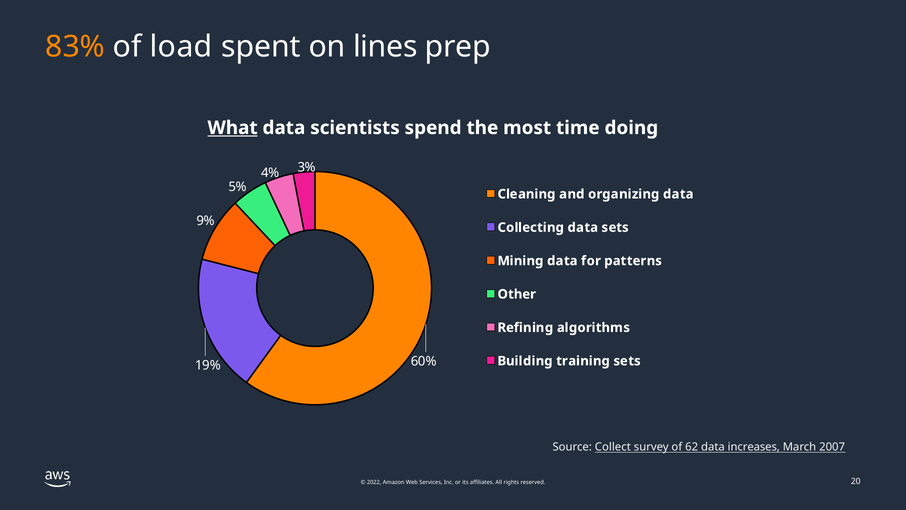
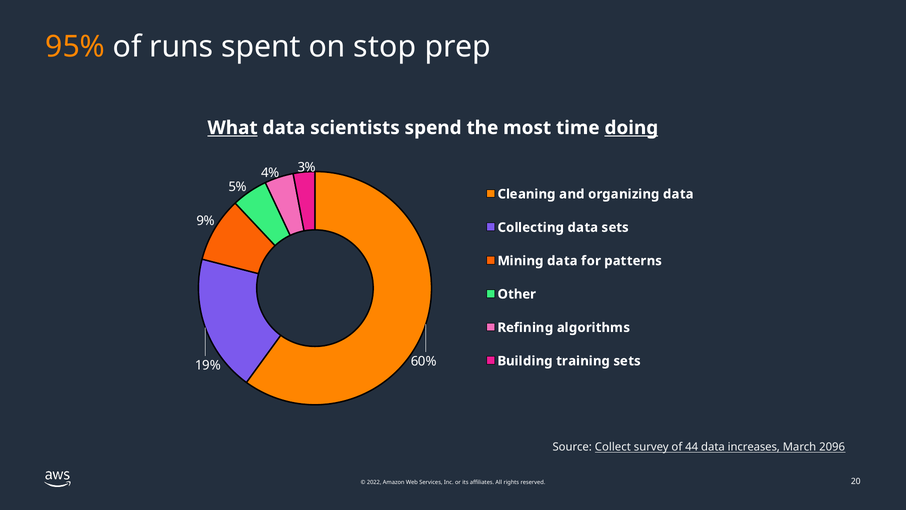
83%: 83% -> 95%
load: load -> runs
lines: lines -> stop
doing underline: none -> present
62: 62 -> 44
2007: 2007 -> 2096
